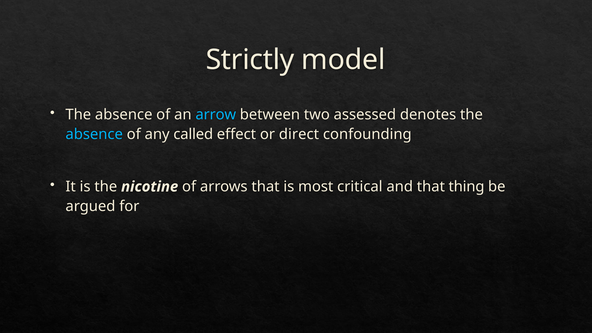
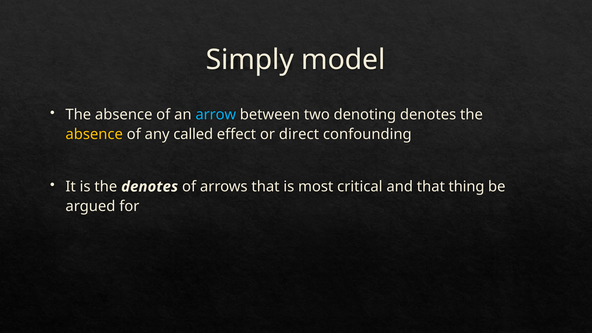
Strictly: Strictly -> Simply
assessed: assessed -> denoting
absence at (94, 134) colour: light blue -> yellow
the nicotine: nicotine -> denotes
